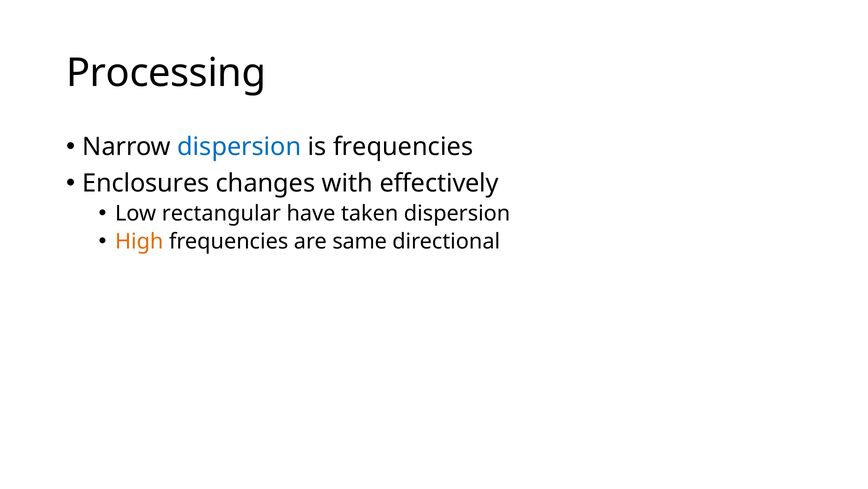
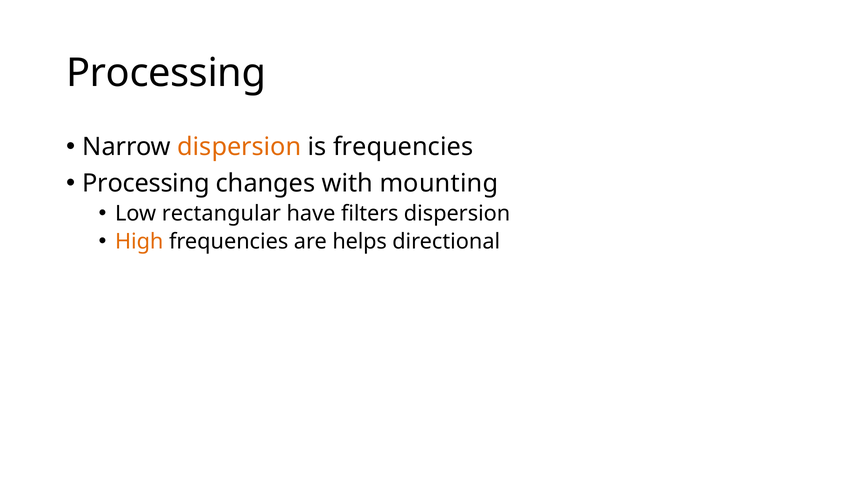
dispersion at (239, 147) colour: blue -> orange
Enclosures at (146, 183): Enclosures -> Processing
effectively: effectively -> mounting
taken: taken -> filters
same: same -> helps
